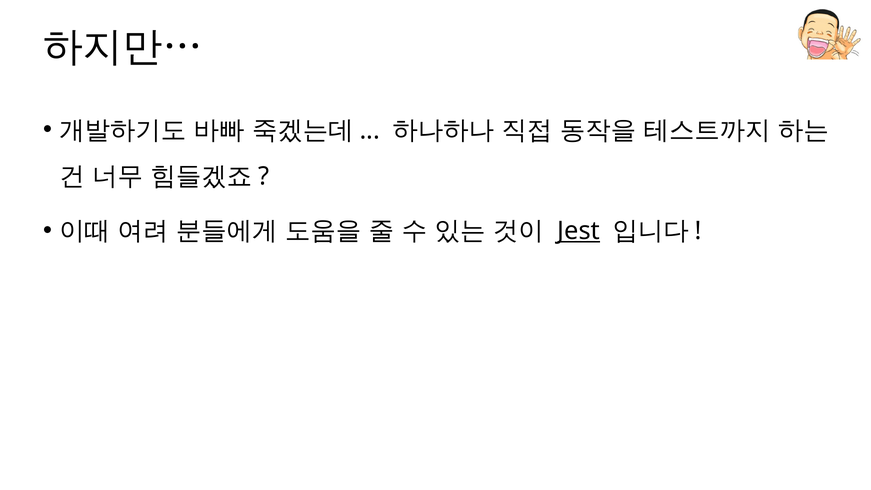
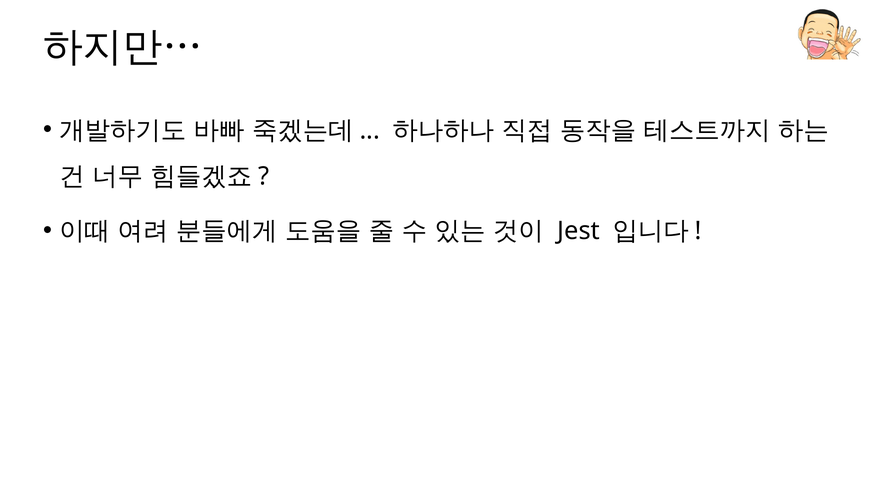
Jest underline: present -> none
